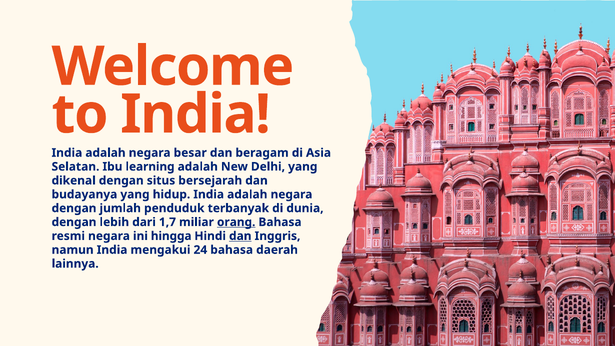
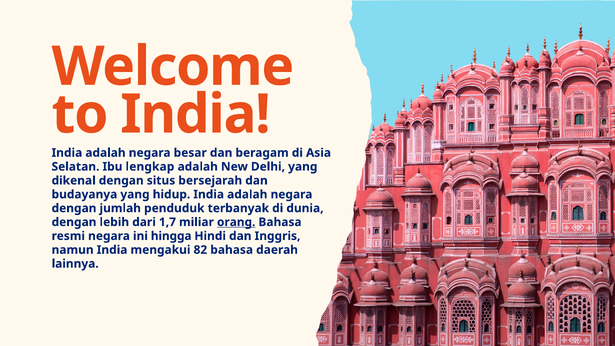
learning: learning -> lengkap
dan at (240, 236) underline: present -> none
24: 24 -> 82
